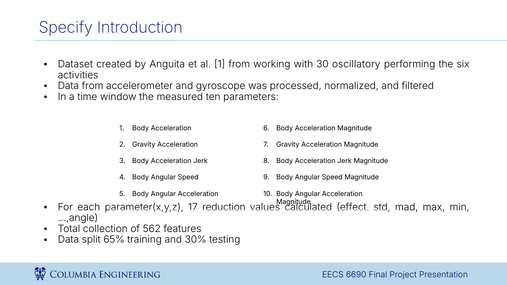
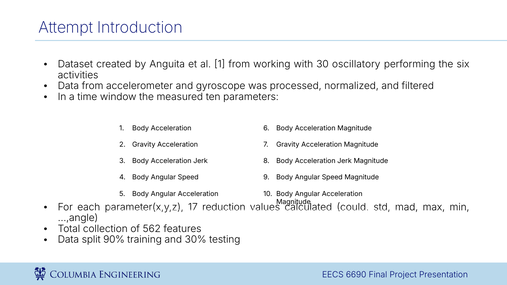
Specify: Specify -> Attempt
effect: effect -> could
65%: 65% -> 90%
